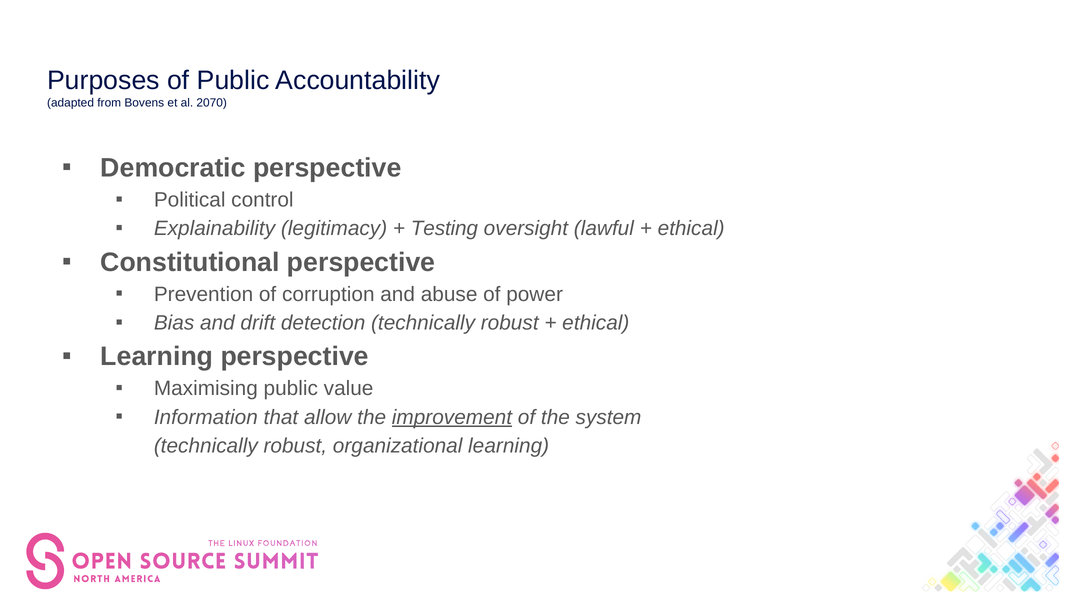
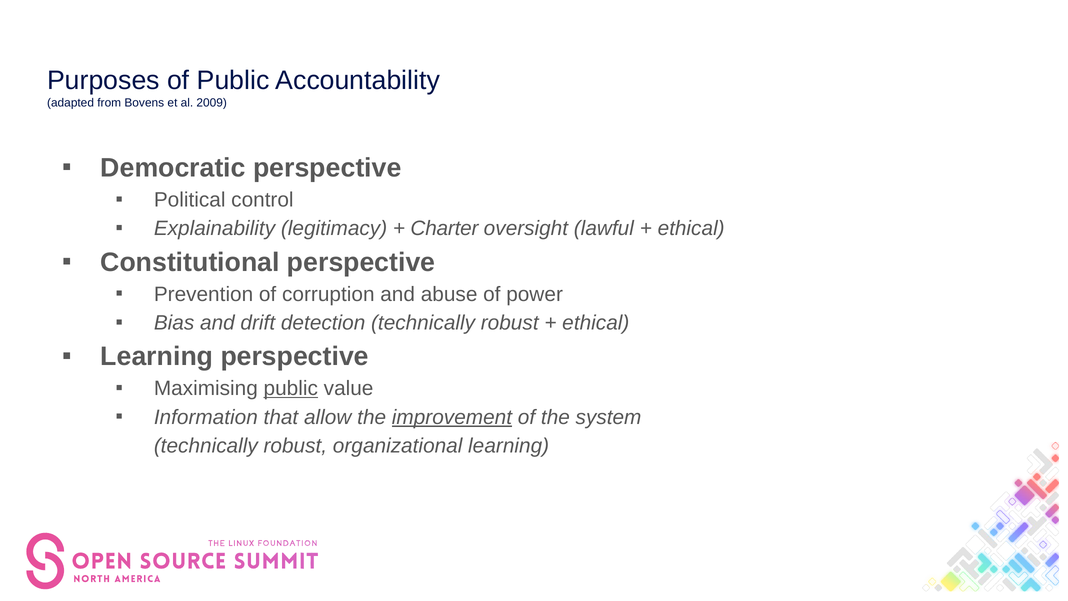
2070: 2070 -> 2009
Testing: Testing -> Charter
public at (291, 388) underline: none -> present
